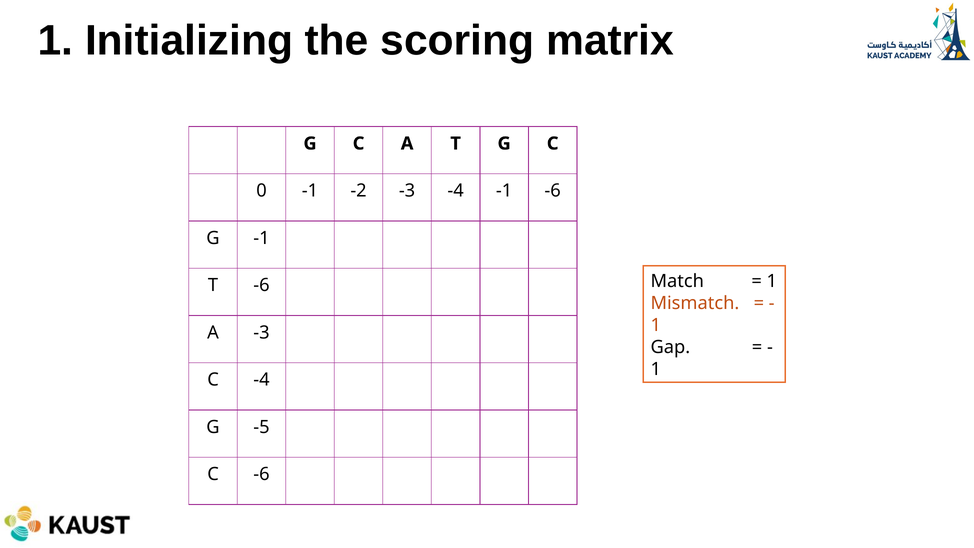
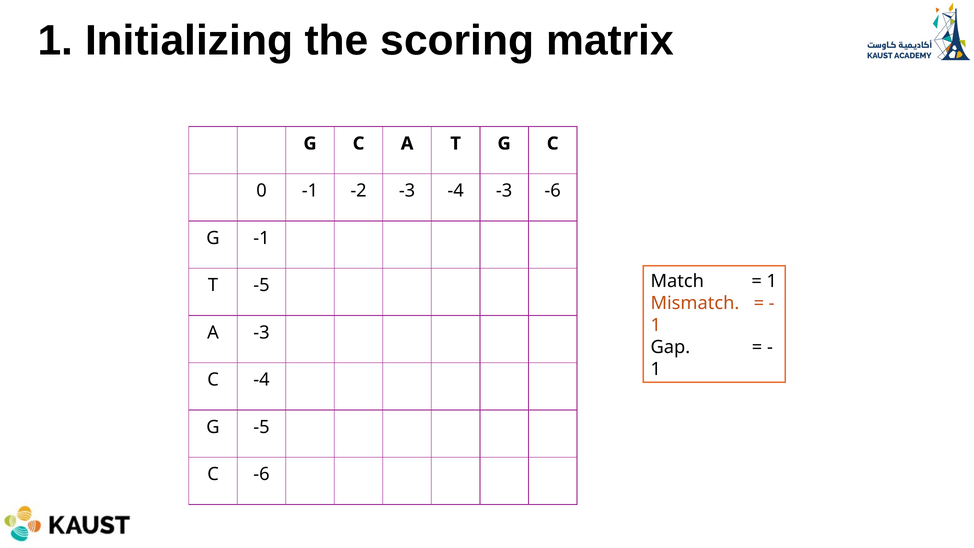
-4 -1: -1 -> -3
T -6: -6 -> -5
